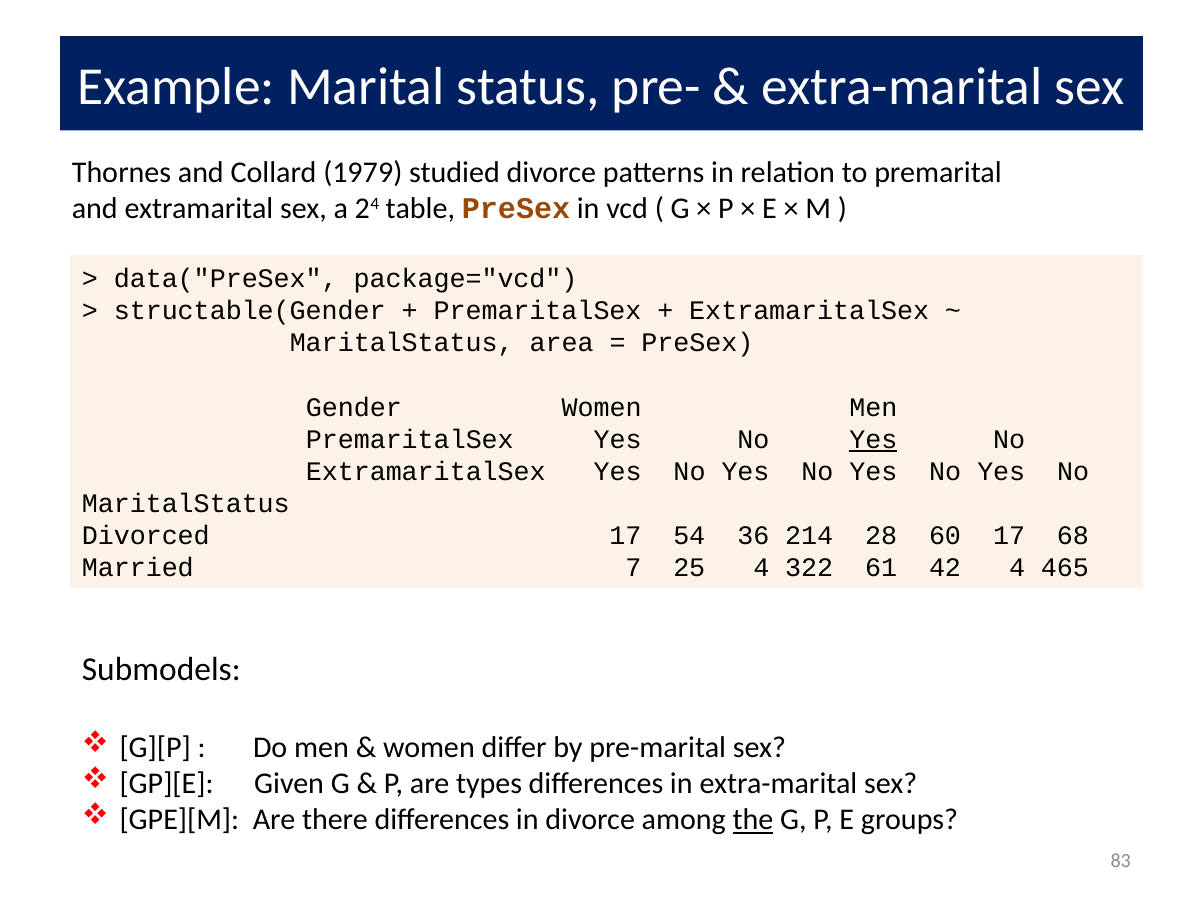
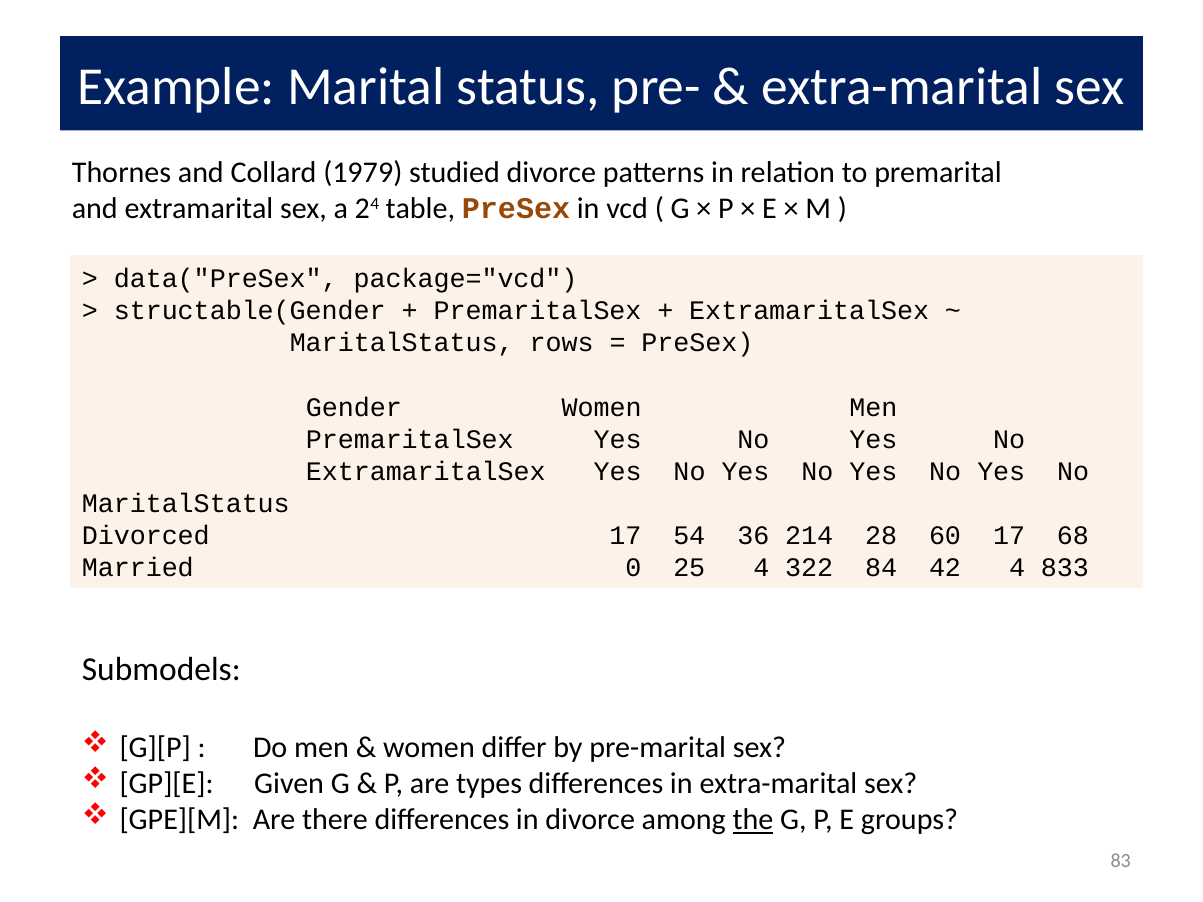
area: area -> rows
Yes at (873, 439) underline: present -> none
7: 7 -> 0
61: 61 -> 84
465: 465 -> 833
